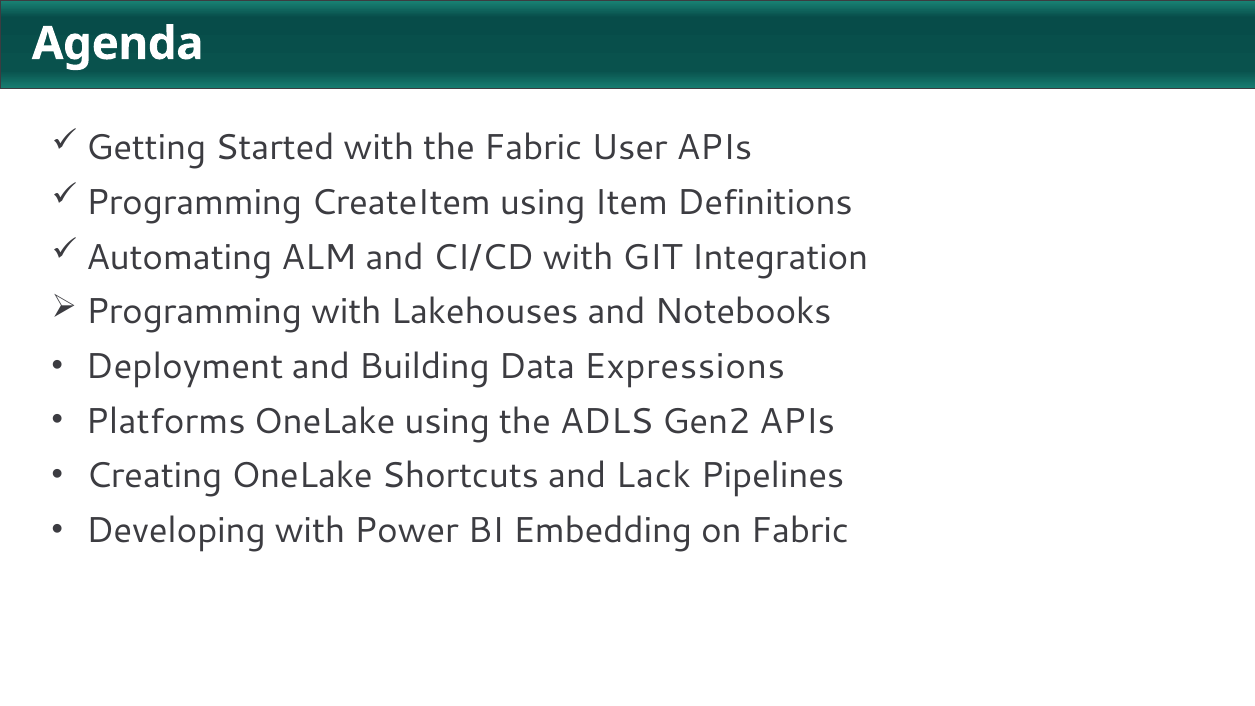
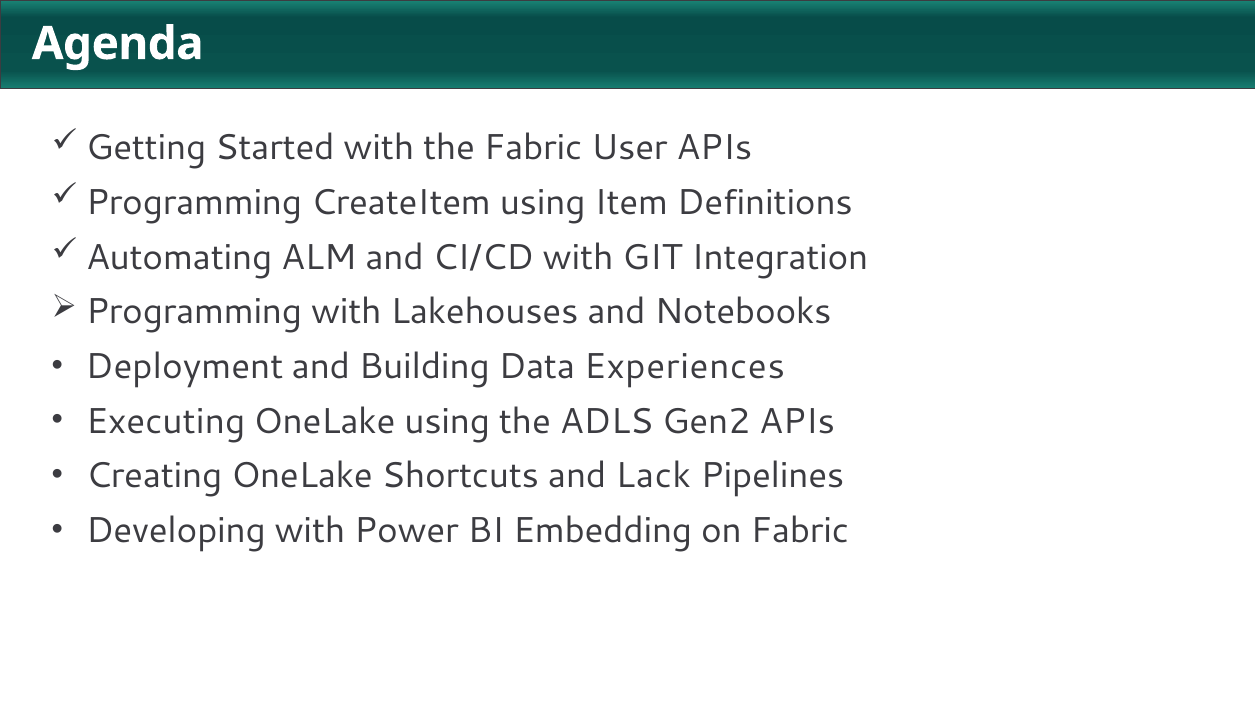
Expressions: Expressions -> Experiences
Platforms: Platforms -> Executing
